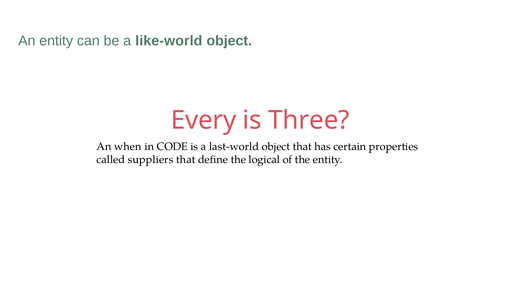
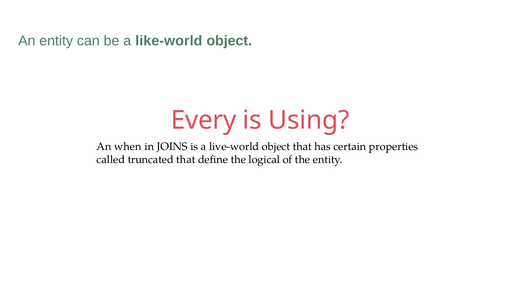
Three: Three -> Using
CODE: CODE -> JOINS
last-world: last-world -> live-world
suppliers: suppliers -> truncated
